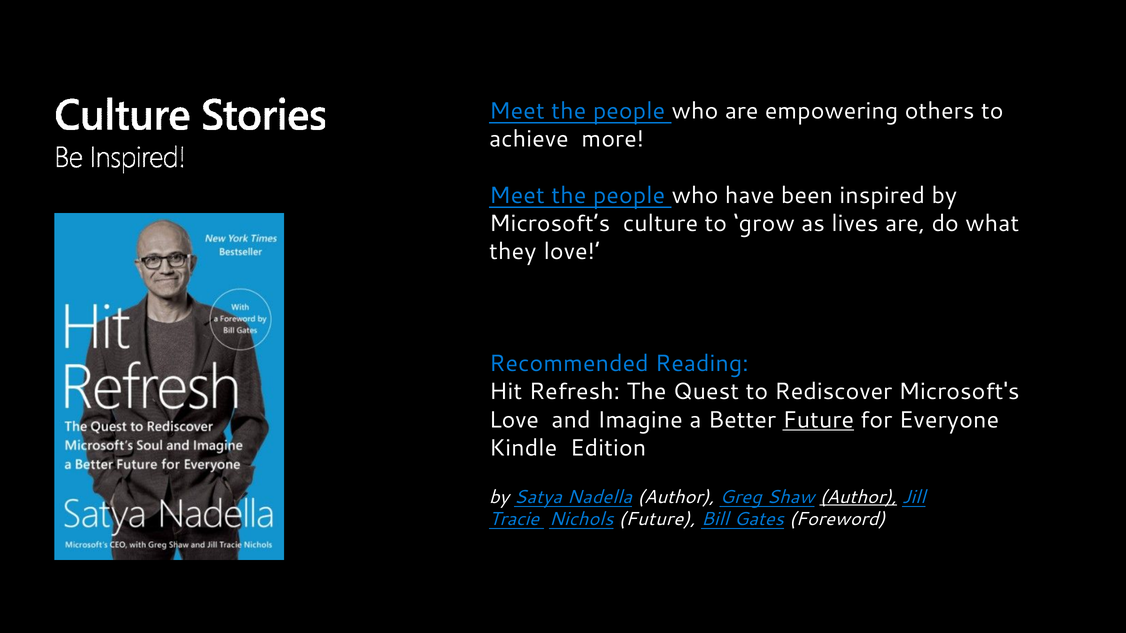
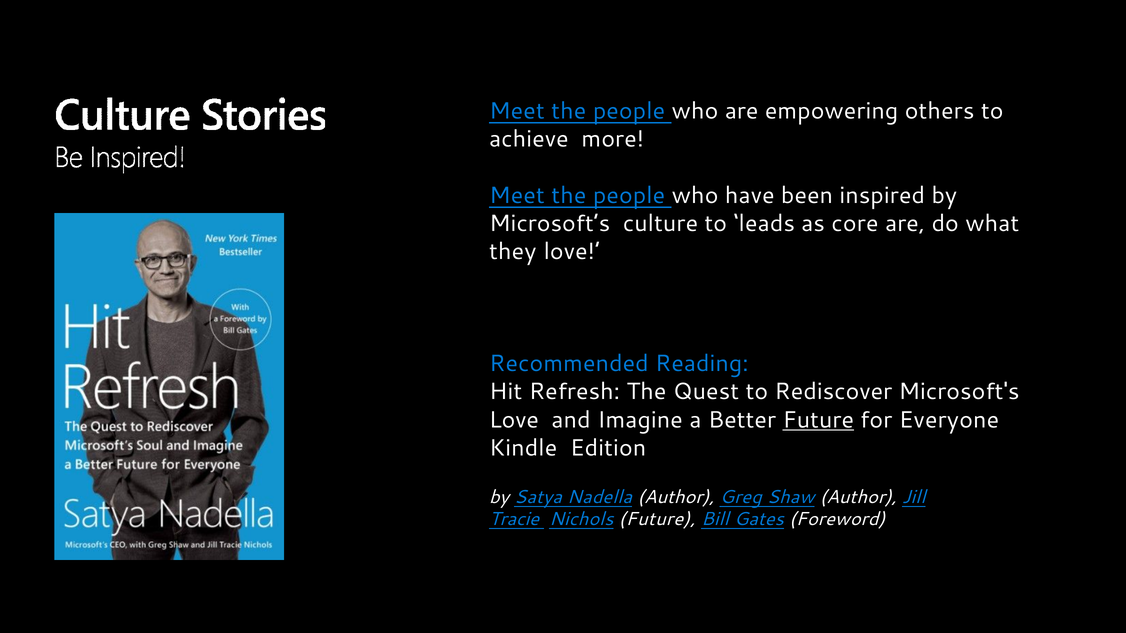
grow: grow -> leads
lives: lives -> core
Author at (858, 497) underline: present -> none
